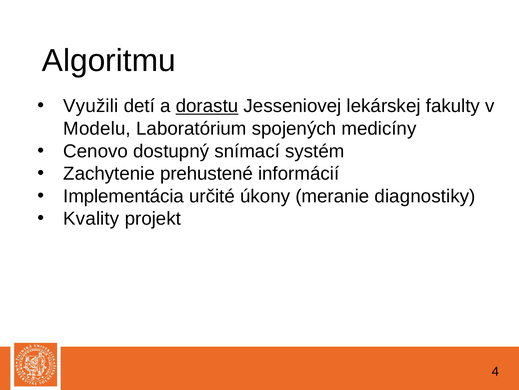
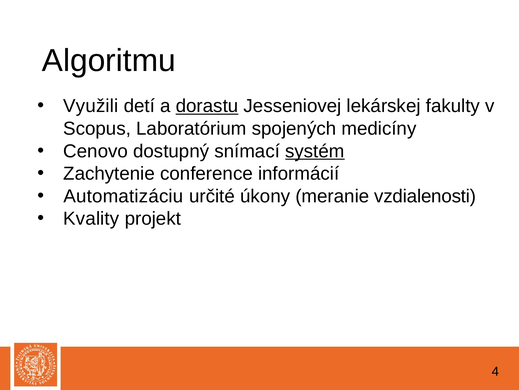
Modelu: Modelu -> Scopus
systém underline: none -> present
prehustené: prehustené -> conference
Implementácia: Implementácia -> Automatizáciu
diagnostiky: diagnostiky -> vzdialenosti
